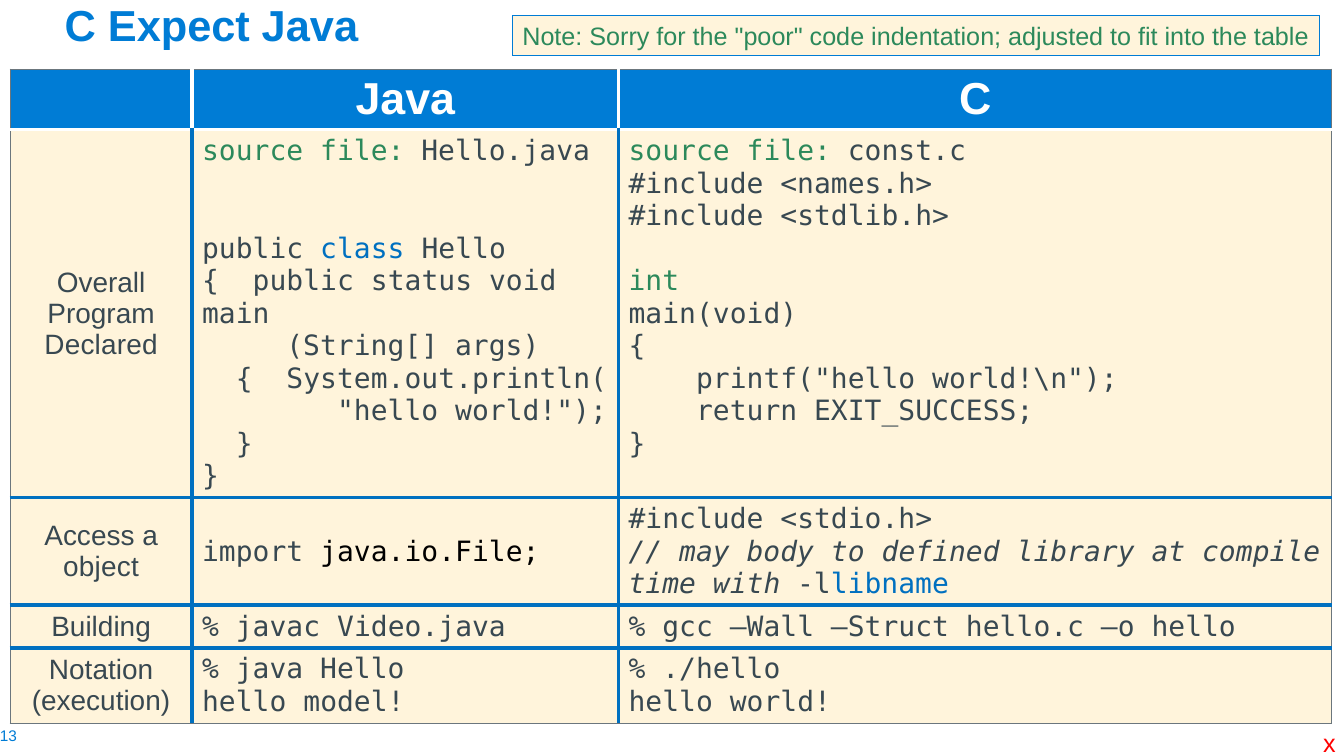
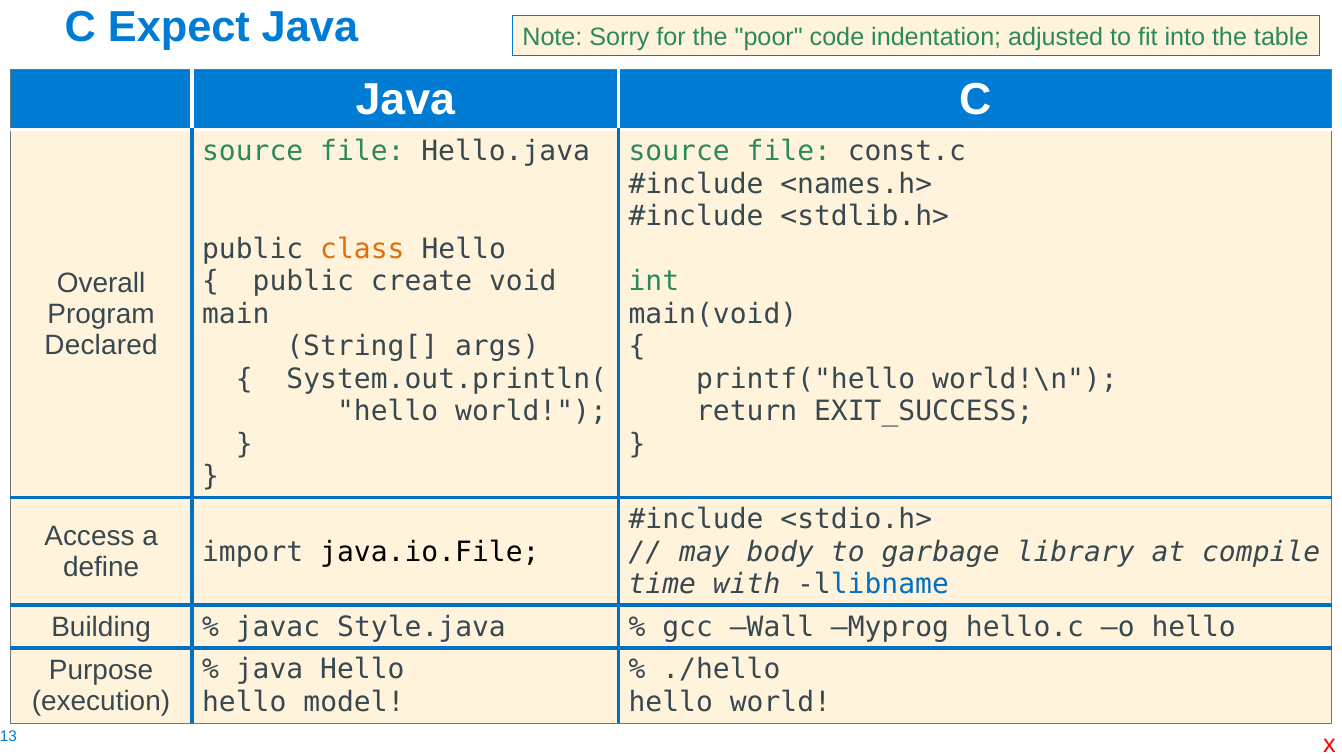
class colour: blue -> orange
status: status -> create
defined: defined -> garbage
object: object -> define
Video.java: Video.java -> Style.java
Struct: Struct -> Myprog
Notation: Notation -> Purpose
